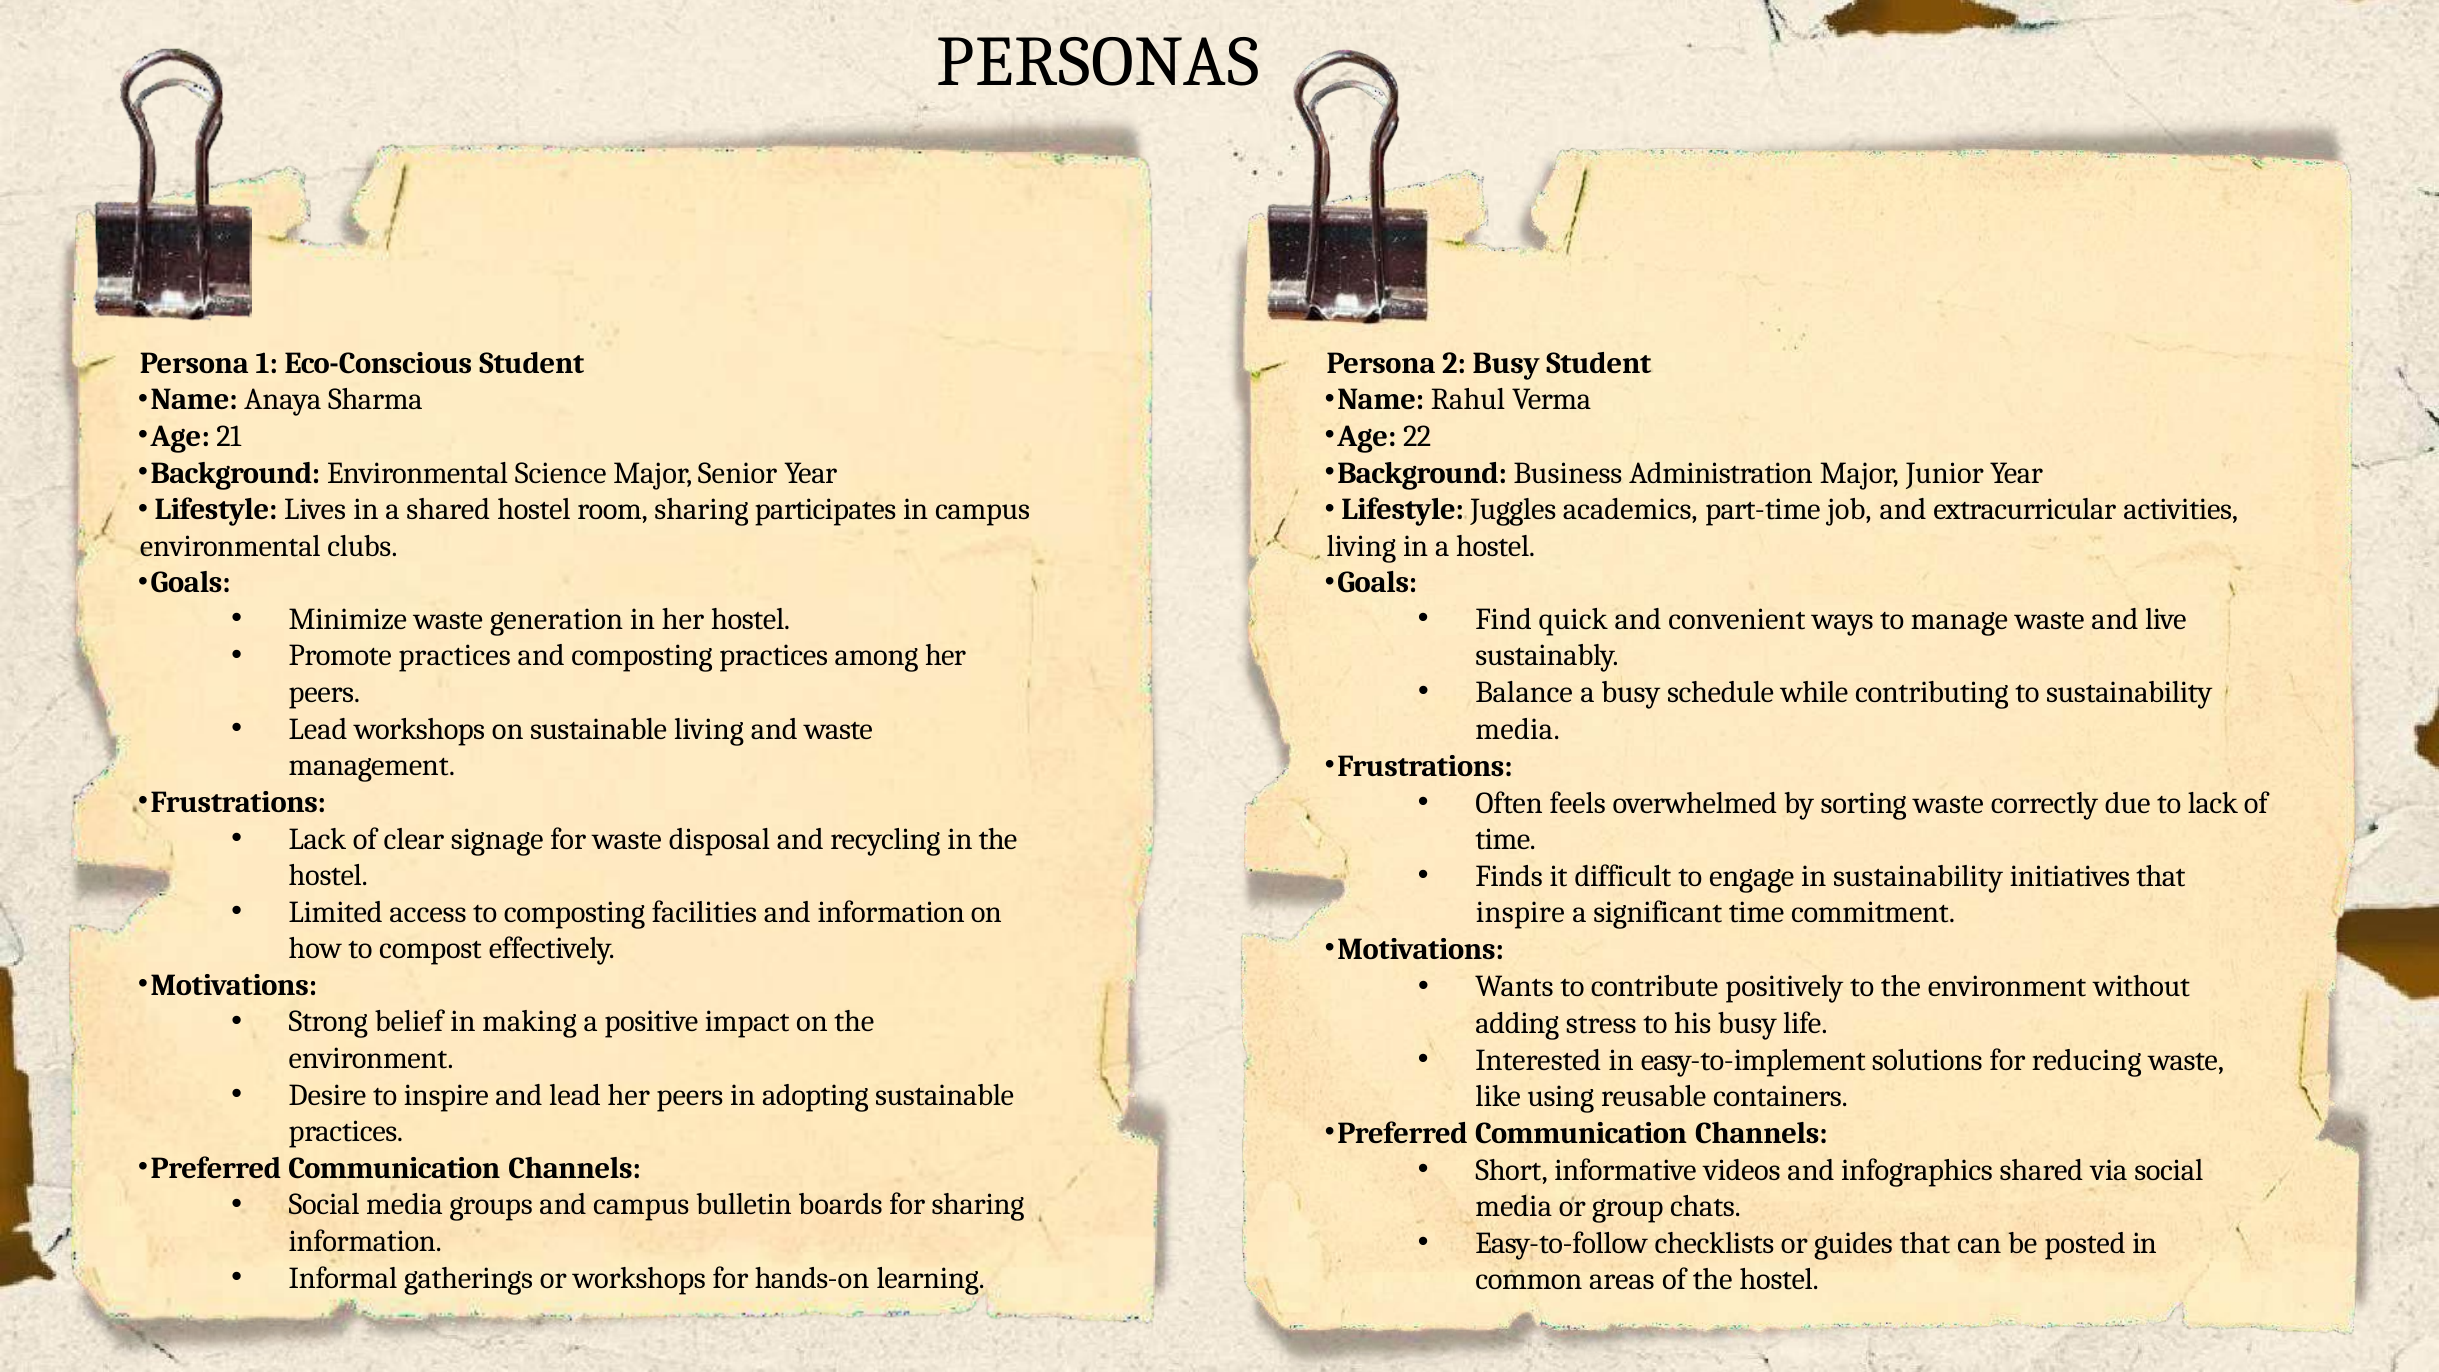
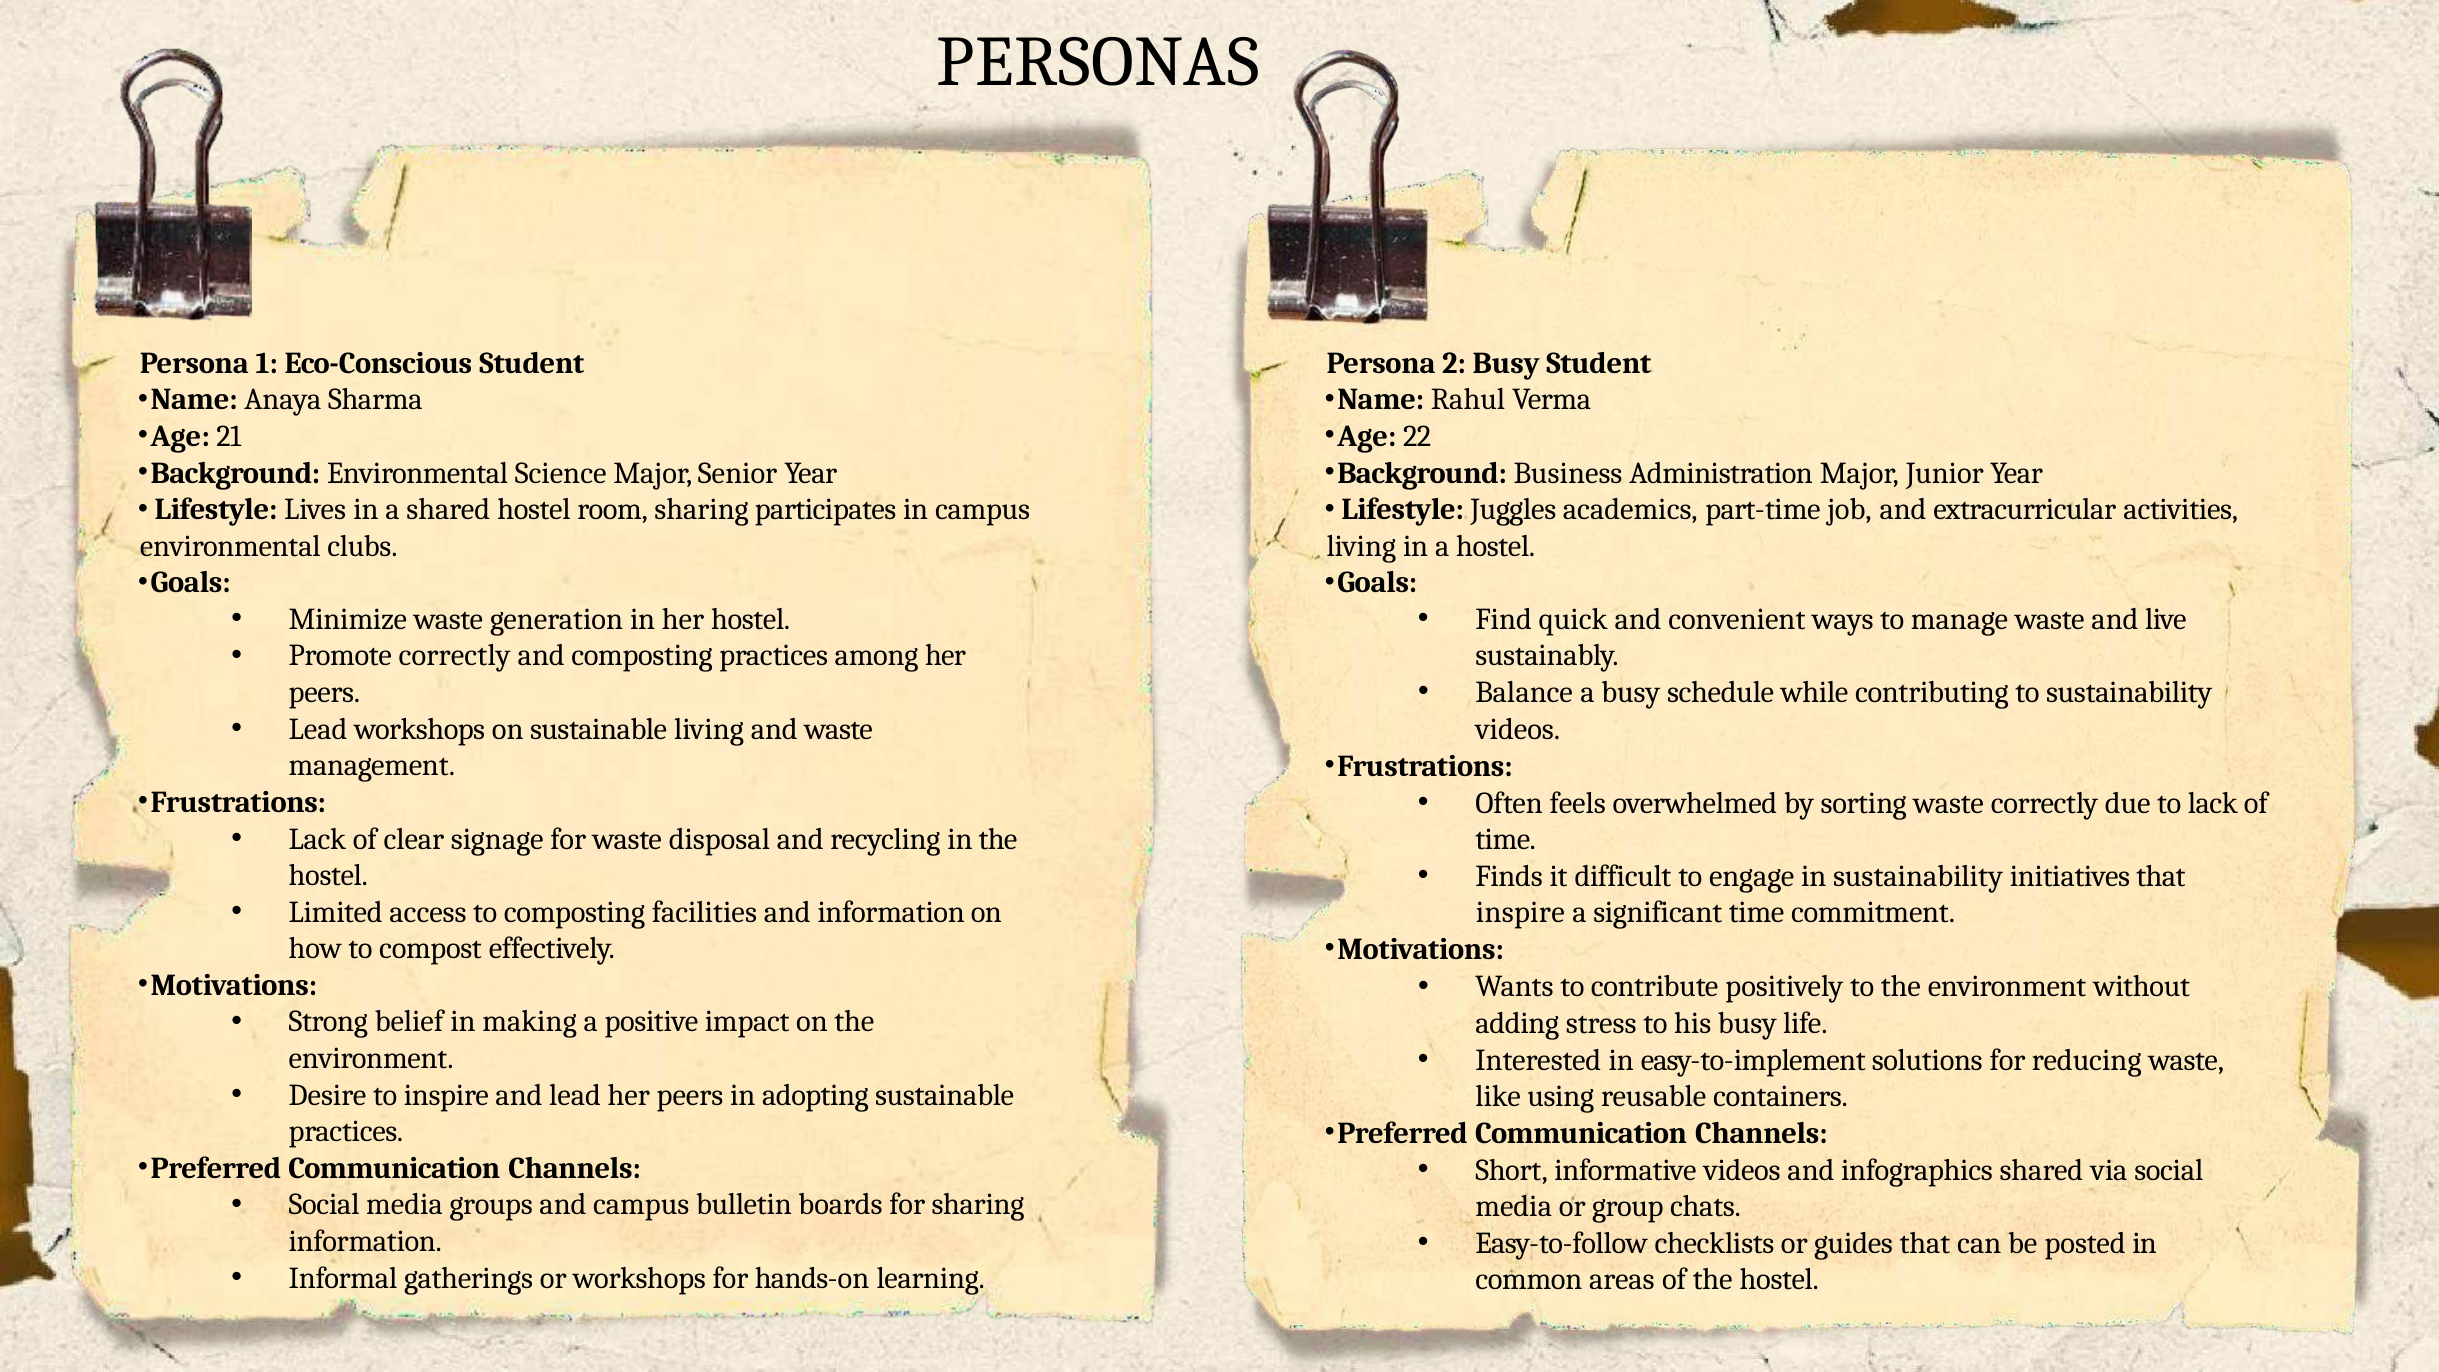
Promote practices: practices -> correctly
media at (1518, 729): media -> videos
